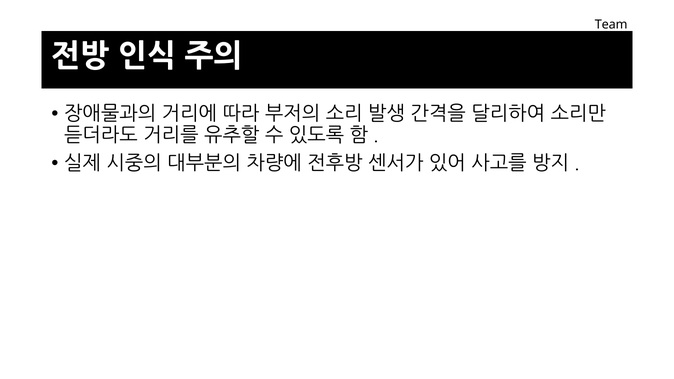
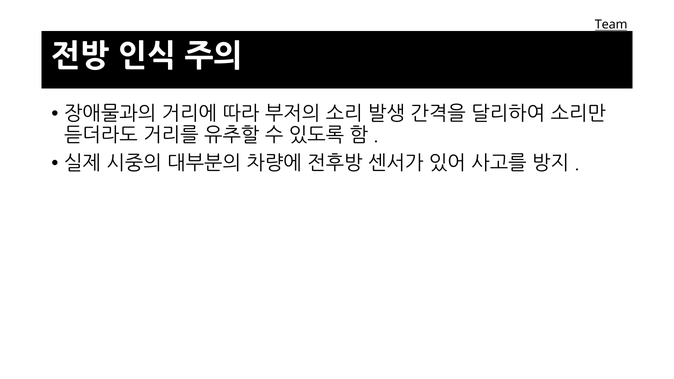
Team underline: none -> present
